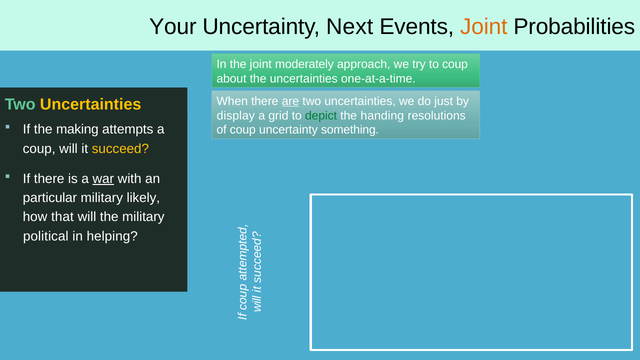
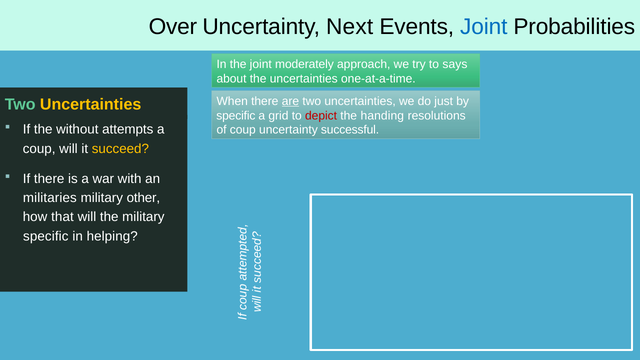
Your: Your -> Over
Joint at (484, 27) colour: orange -> blue
to coup: coup -> says
display at (236, 116): display -> specific
depict colour: green -> red
making: making -> without
something: something -> successful
war underline: present -> none
particular: particular -> militaries
likely: likely -> other
political at (46, 236): political -> specific
